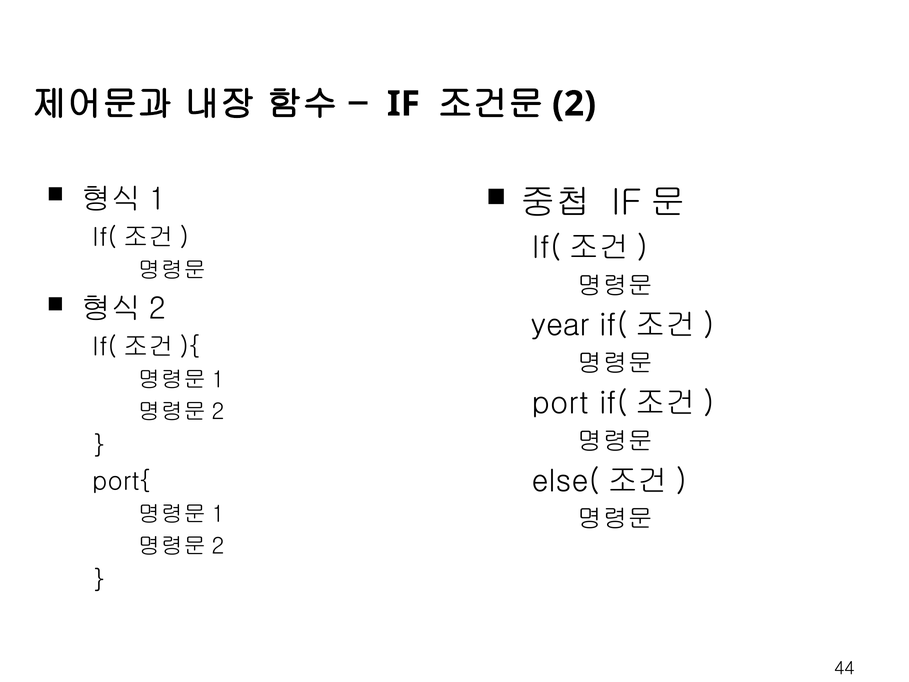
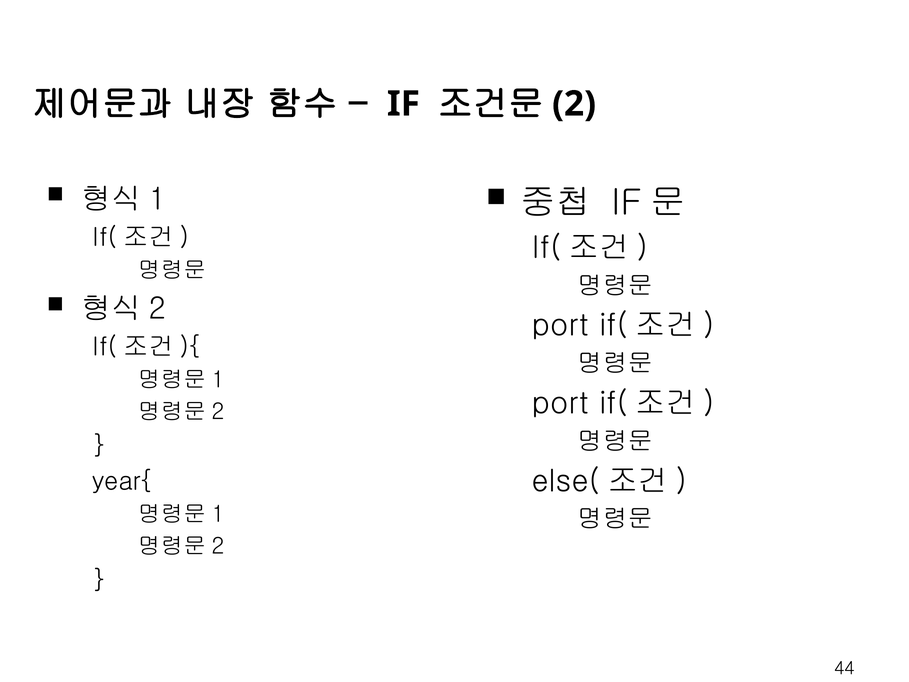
year at (561, 325): year -> port
port{: port{ -> year{
